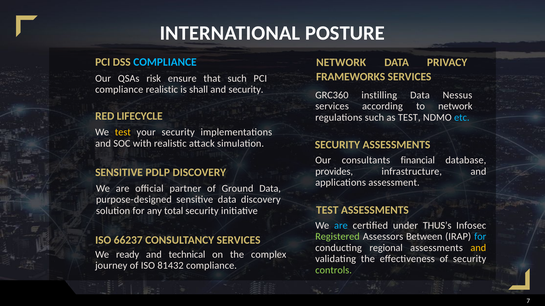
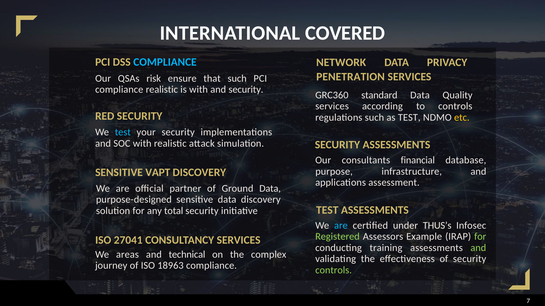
POSTURE: POSTURE -> COVERED
FRAMEWORKS: FRAMEWORKS -> PENETRATION
is shall: shall -> with
instilling: instilling -> standard
Nessus: Nessus -> Quality
to network: network -> controls
RED LIFECYCLE: LIFECYCLE -> SECURITY
etc colour: light blue -> yellow
test at (123, 133) colour: yellow -> light blue
provides: provides -> purpose
PDLP: PDLP -> VAPT
Between: Between -> Example
for at (480, 237) colour: light blue -> light green
66237: 66237 -> 27041
regional: regional -> training
and at (478, 248) colour: yellow -> light green
ready: ready -> areas
81432: 81432 -> 18963
